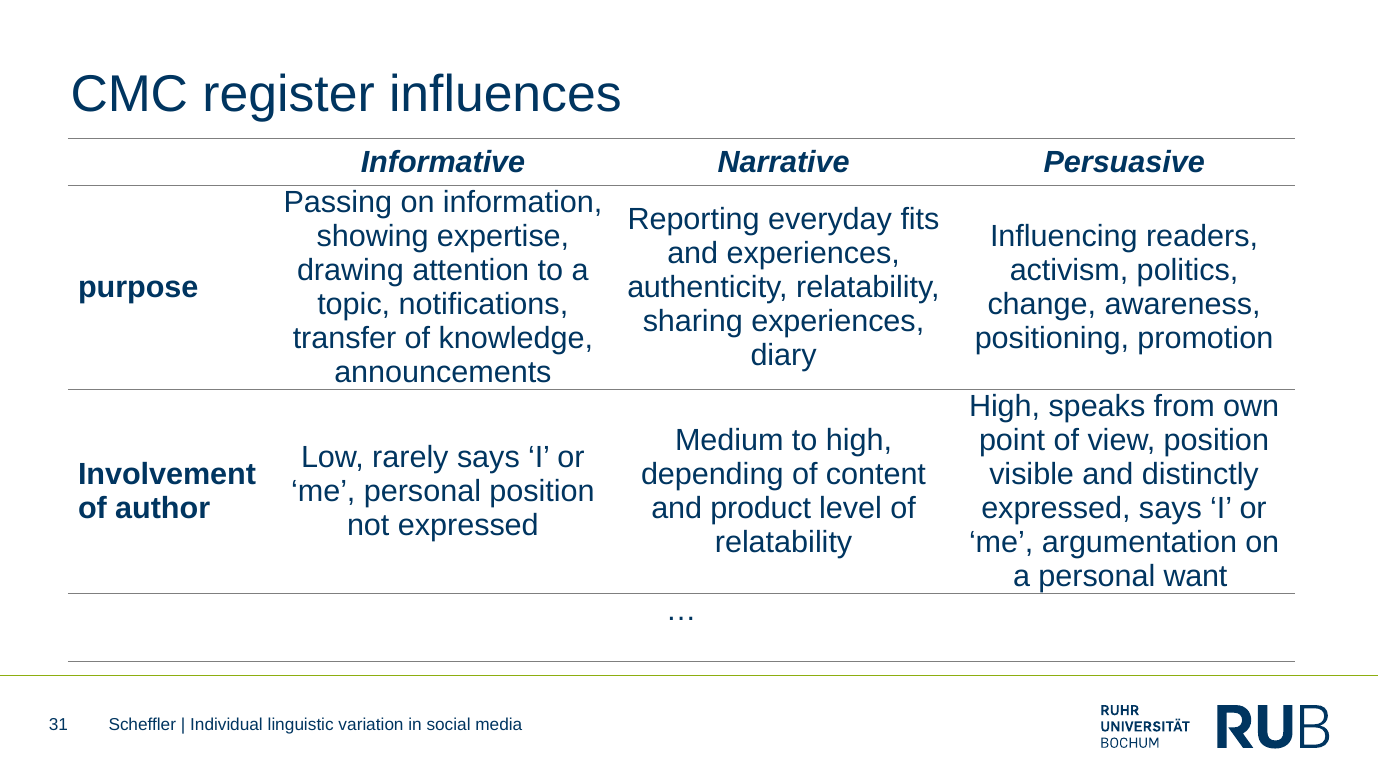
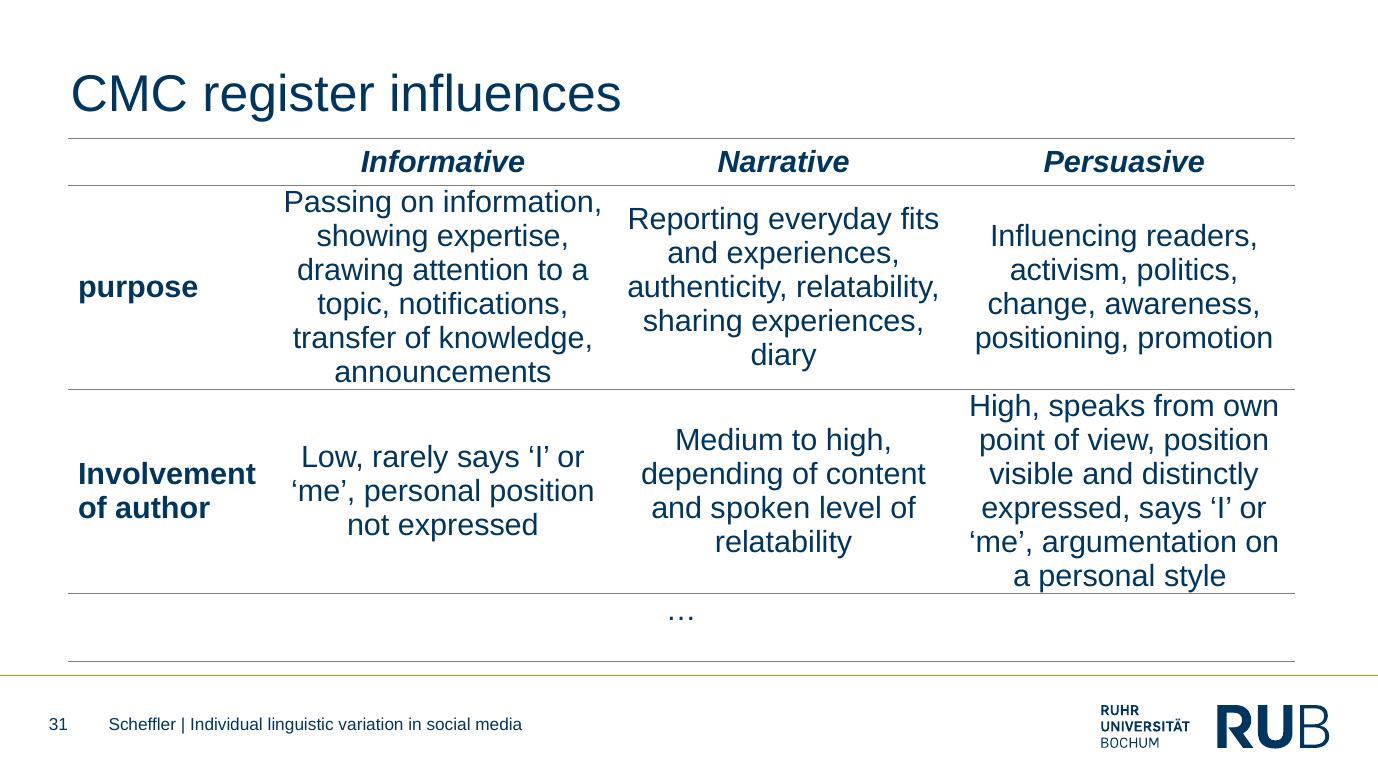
product: product -> spoken
want: want -> style
